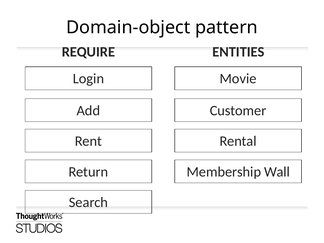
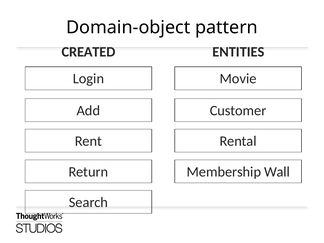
REQUIRE: REQUIRE -> CREATED
